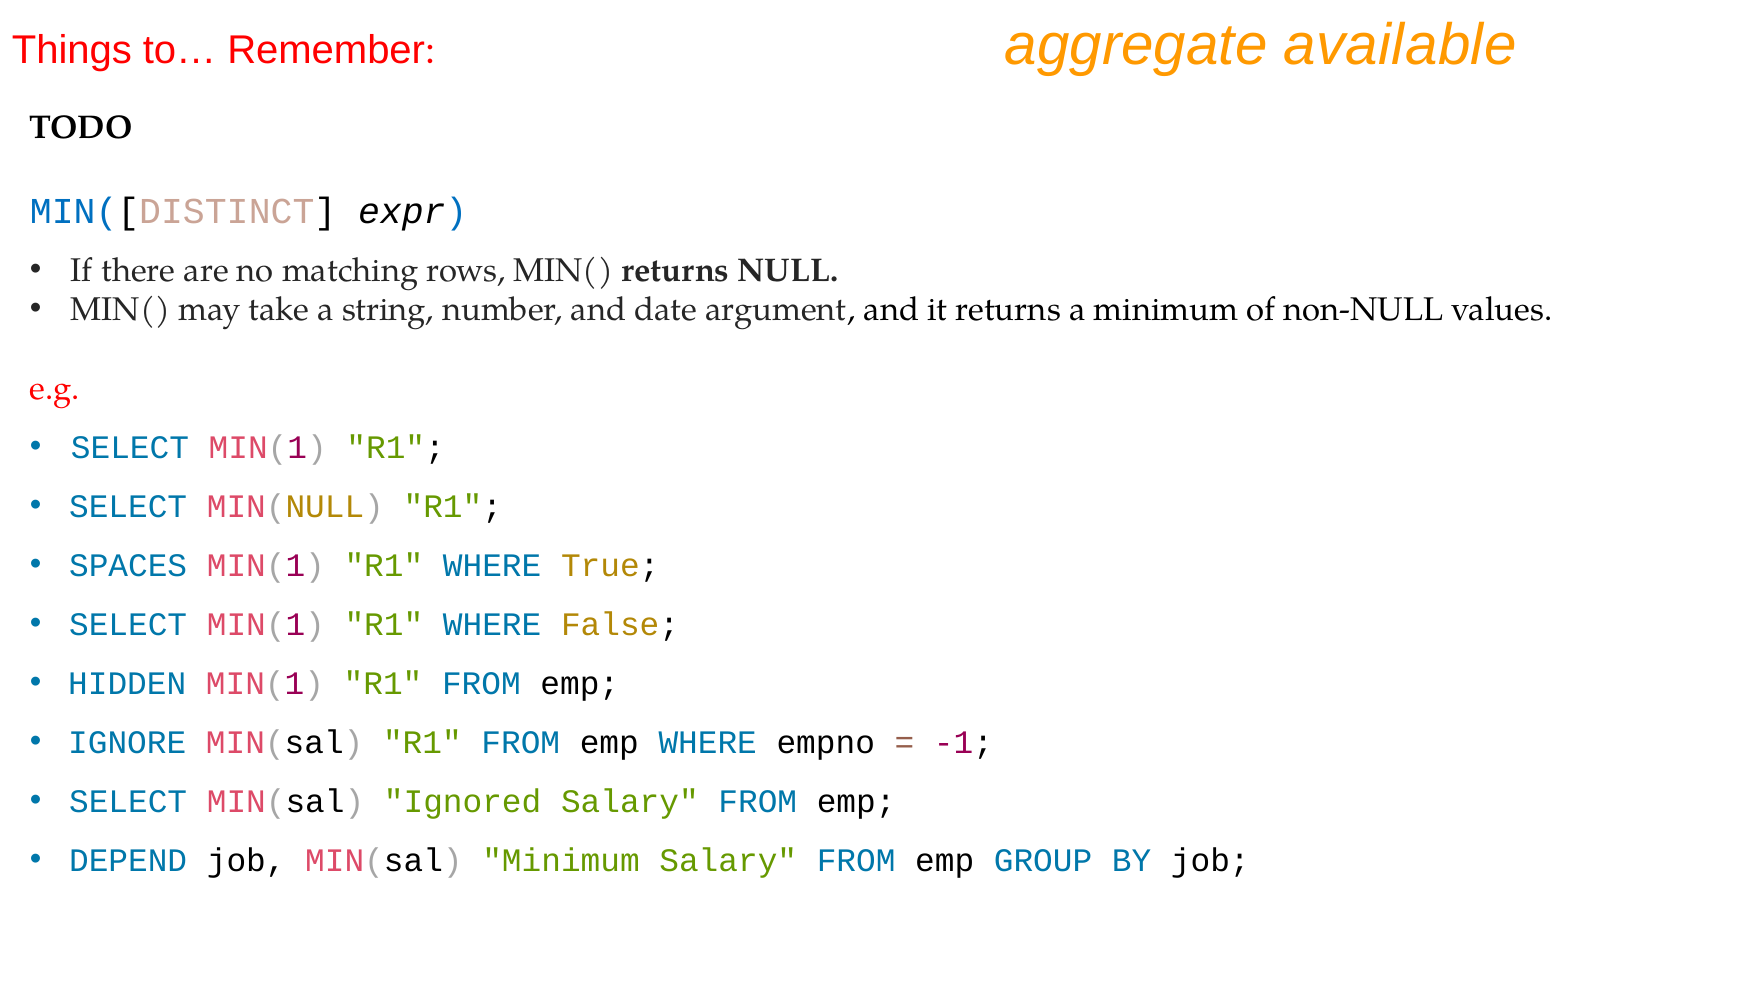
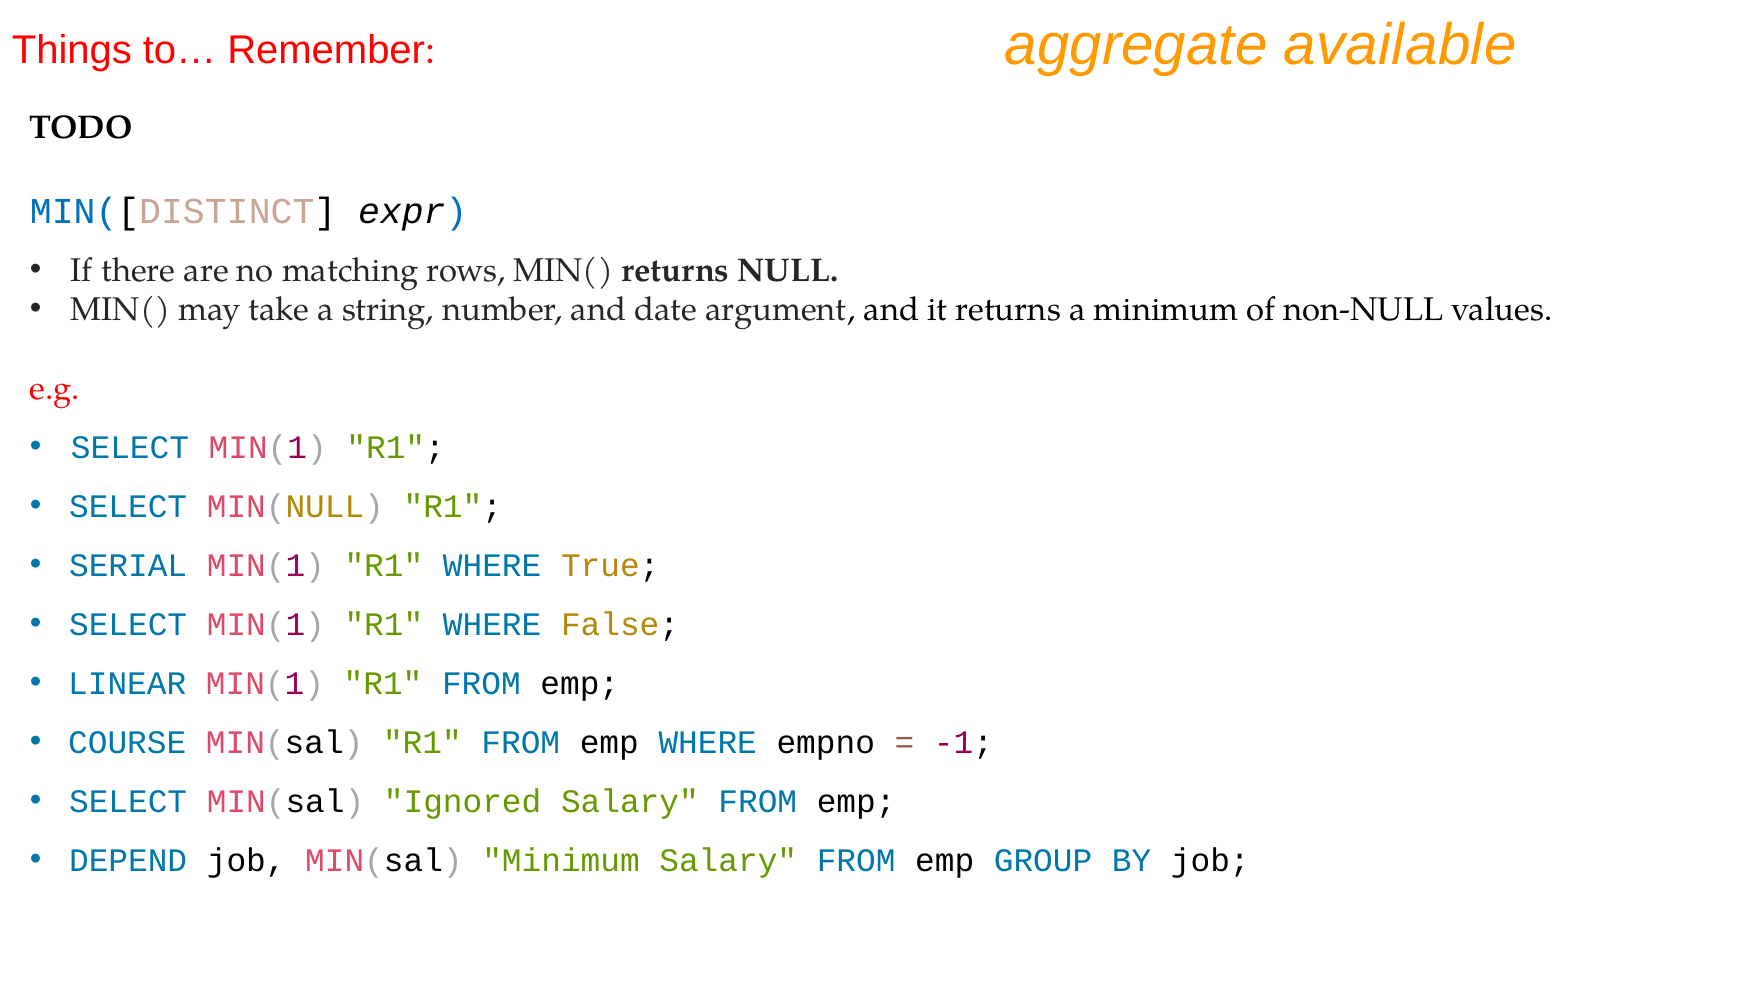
SPACES: SPACES -> SERIAL
HIDDEN: HIDDEN -> LINEAR
IGNORE: IGNORE -> COURSE
